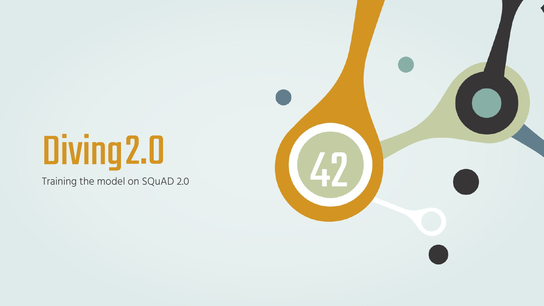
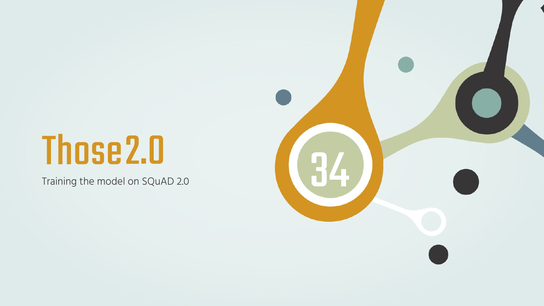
Diving: Diving -> Those
42: 42 -> 34
